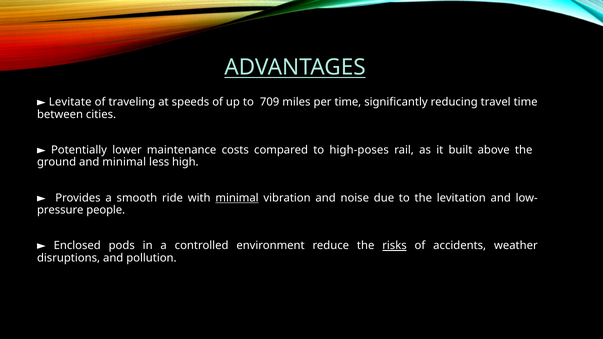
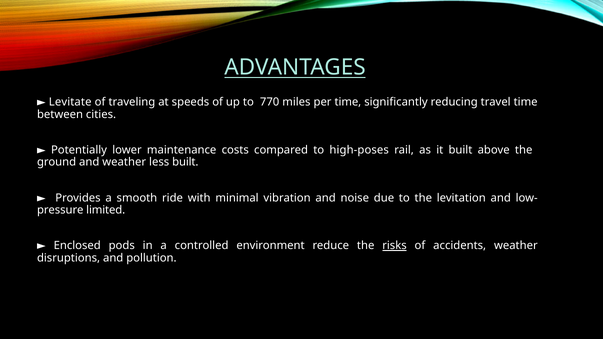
709: 709 -> 770
and minimal: minimal -> weather
less high: high -> built
minimal at (237, 198) underline: present -> none
people: people -> limited
